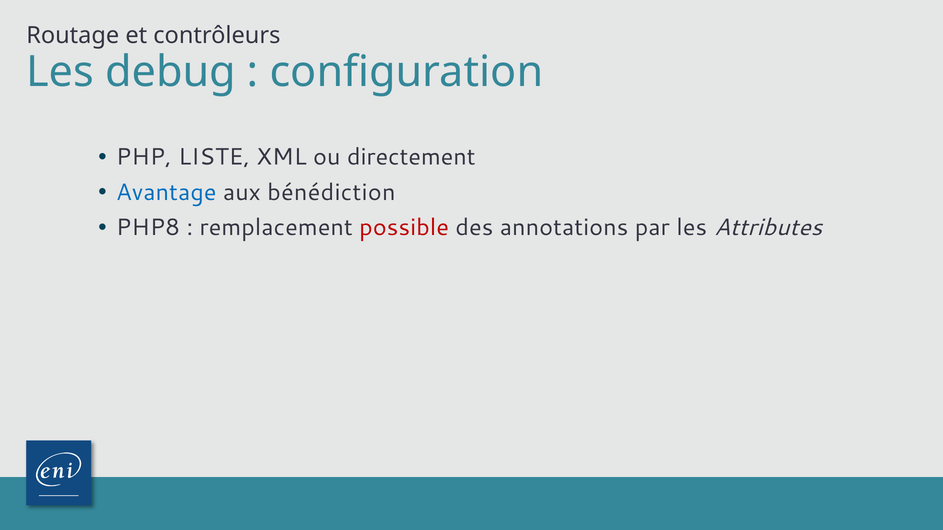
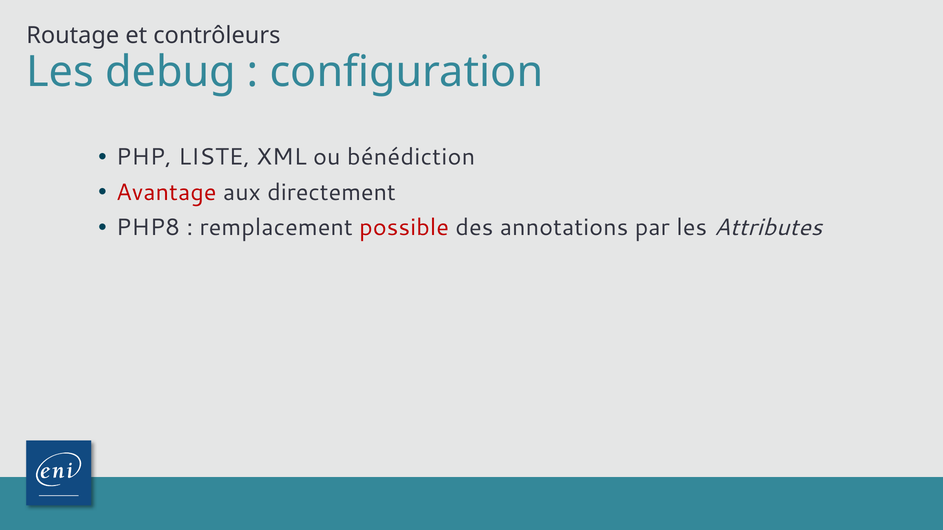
directement: directement -> bénédiction
Avantage colour: blue -> red
bénédiction: bénédiction -> directement
